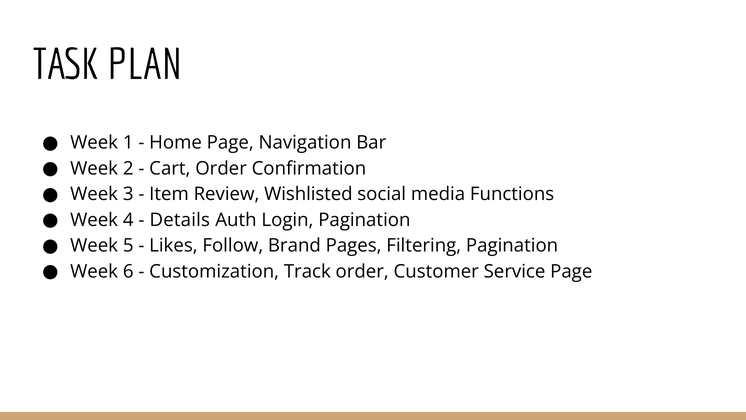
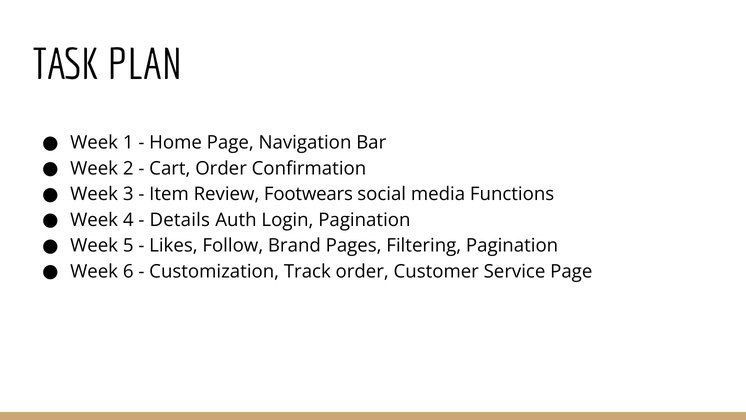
Wishlisted: Wishlisted -> Footwears
